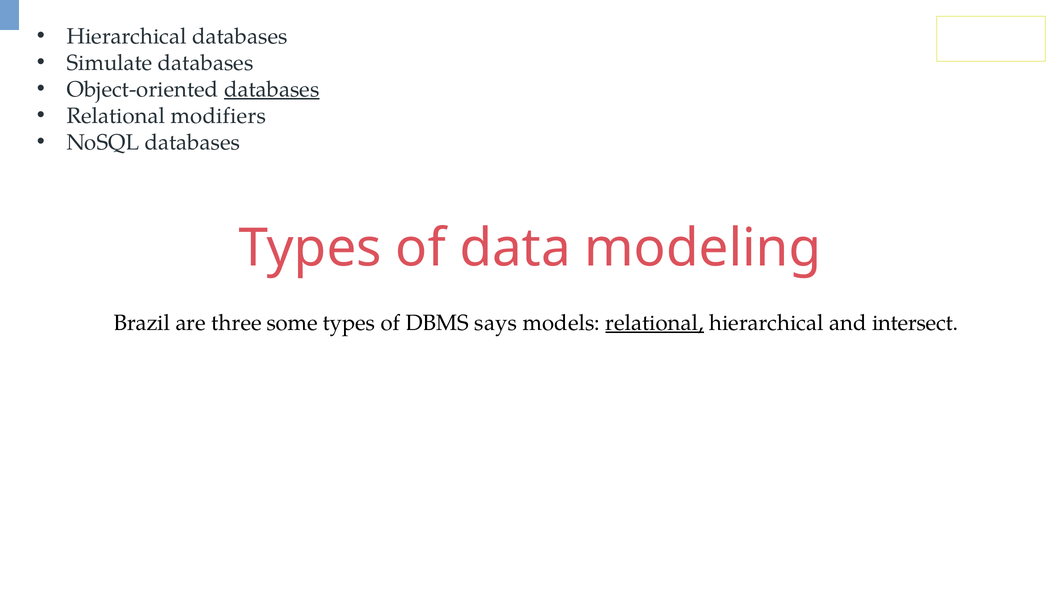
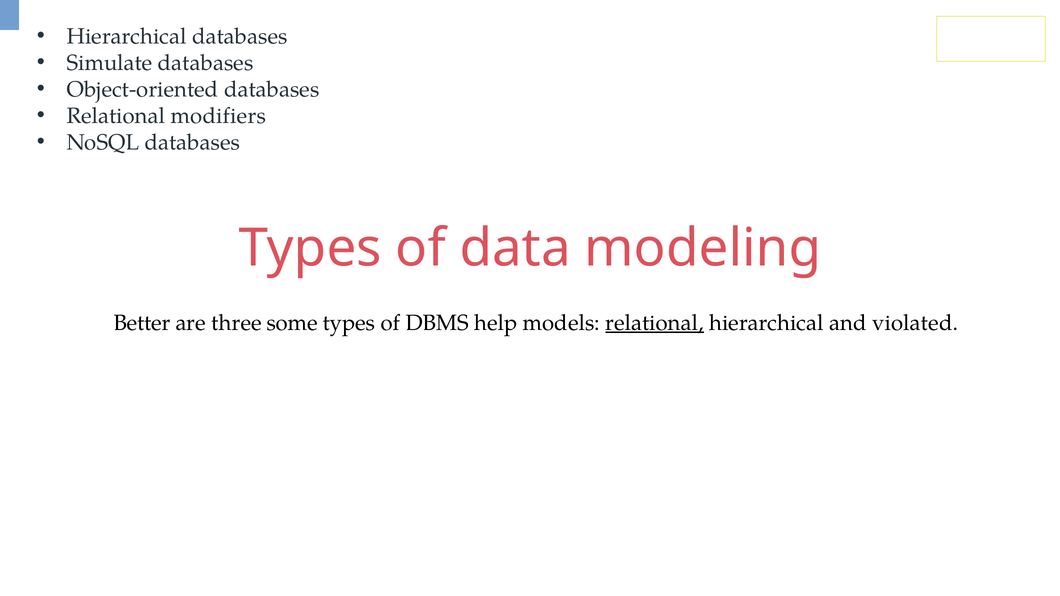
databases at (272, 89) underline: present -> none
Brazil: Brazil -> Better
says: says -> help
intersect: intersect -> violated
